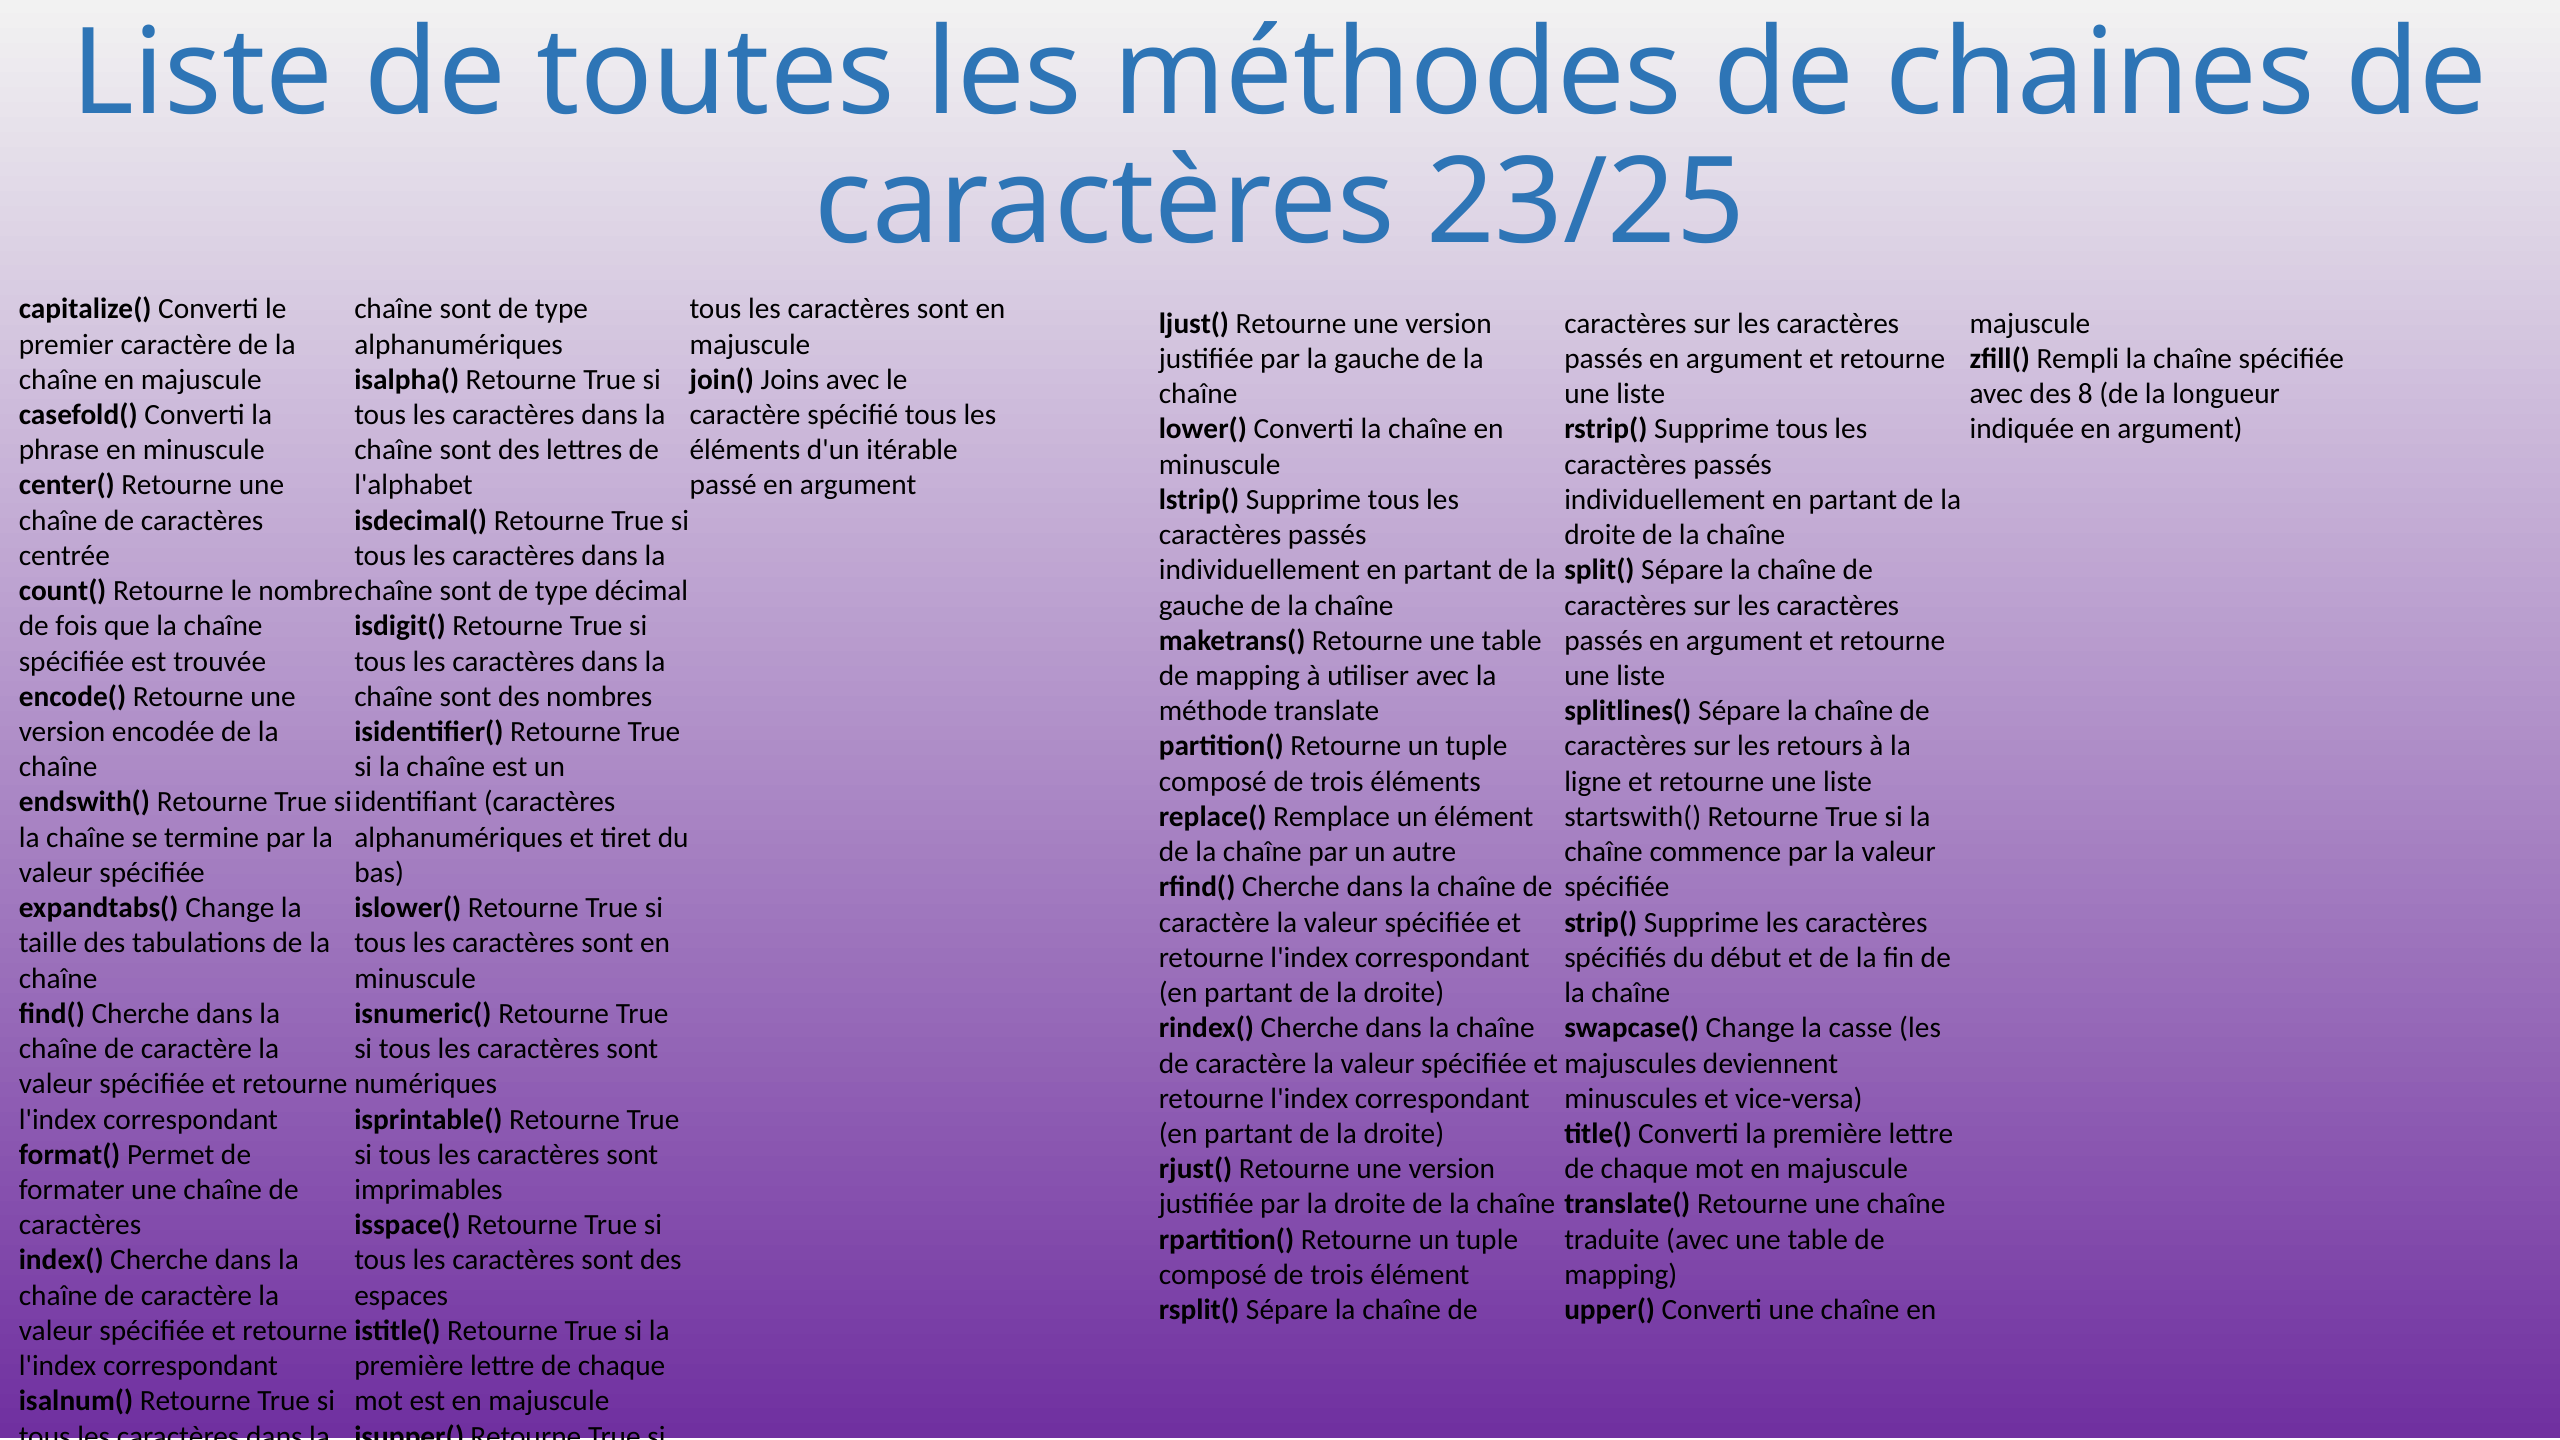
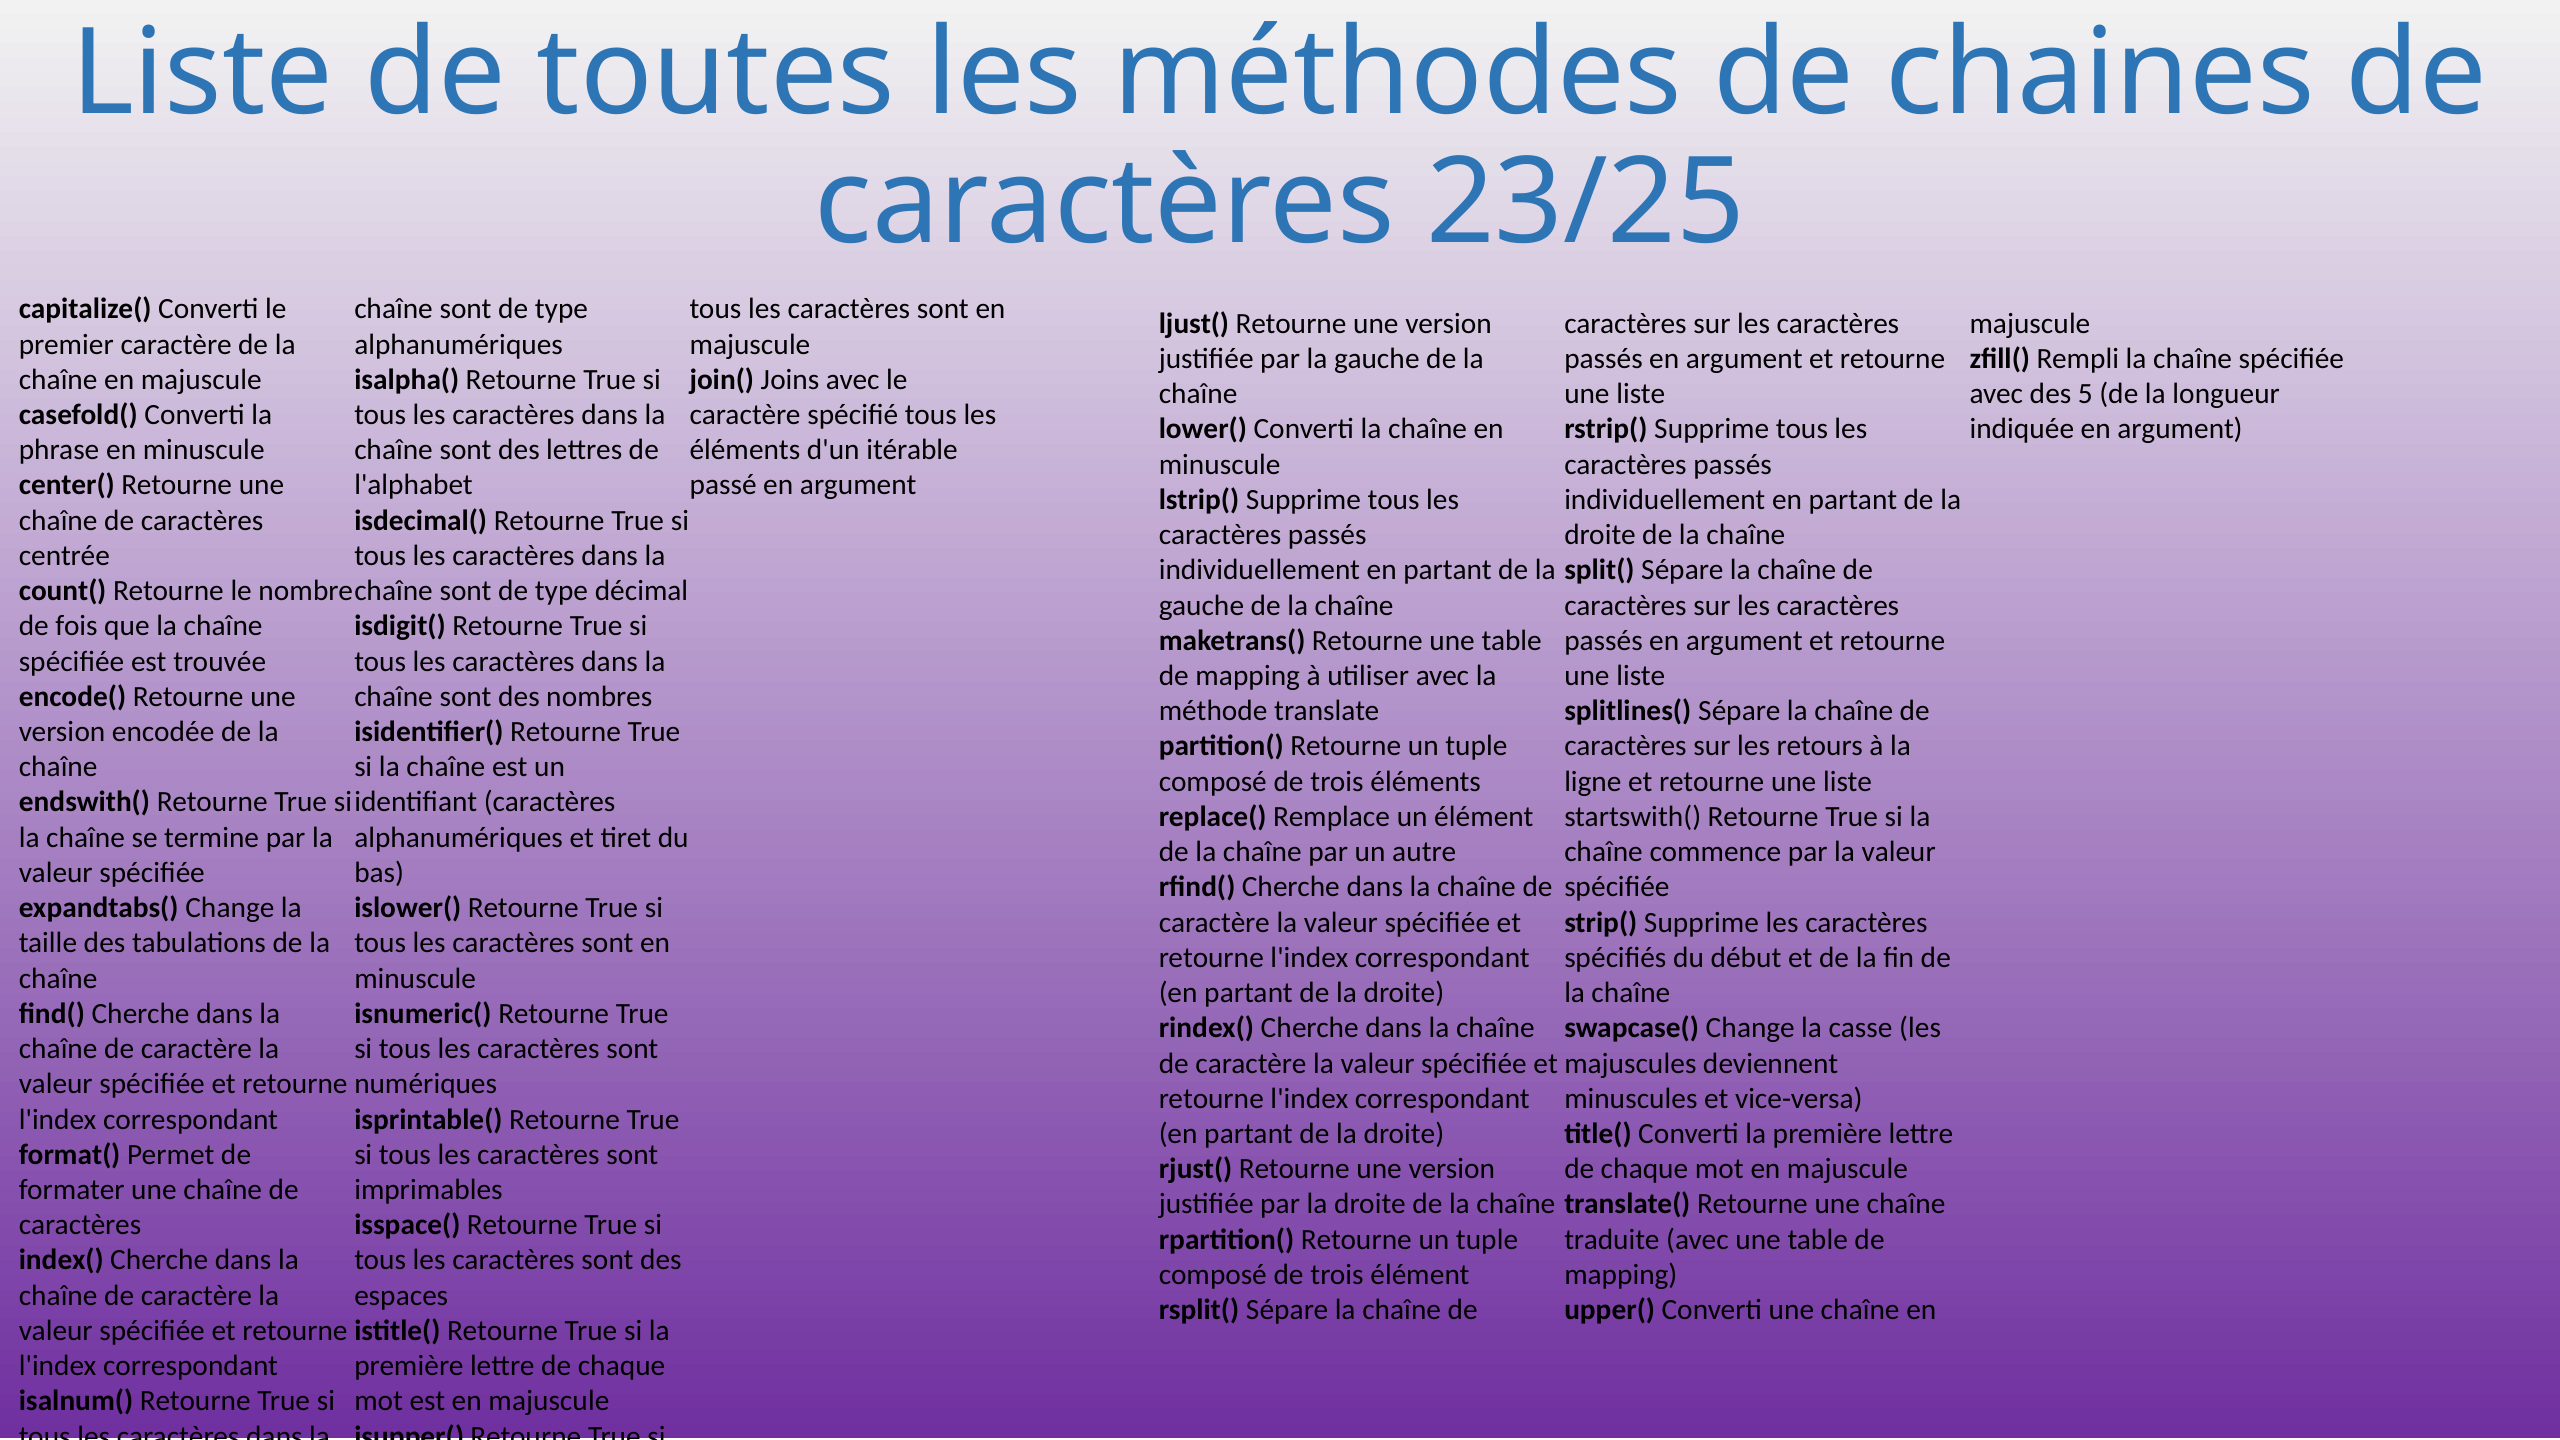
8: 8 -> 5
